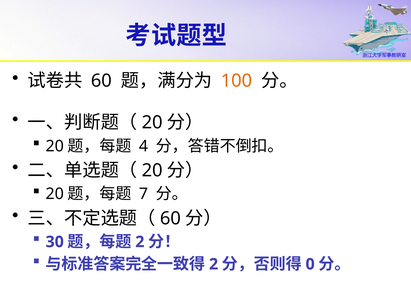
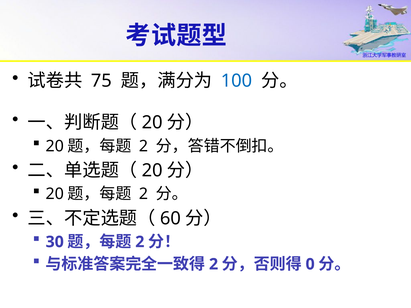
60 at (101, 81): 60 -> 75
100 colour: orange -> blue
4 at (143, 146): 4 -> 2
7 at (143, 194): 7 -> 2
